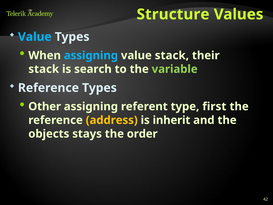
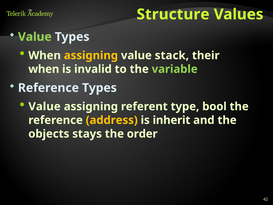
Value at (35, 37) colour: light blue -> light green
assigning at (91, 55) colour: light blue -> yellow
stack at (44, 69): stack -> when
search: search -> invalid
Other at (45, 106): Other -> Value
first: first -> bool
